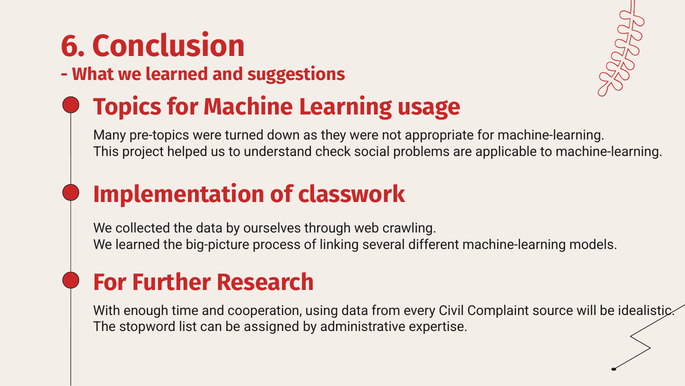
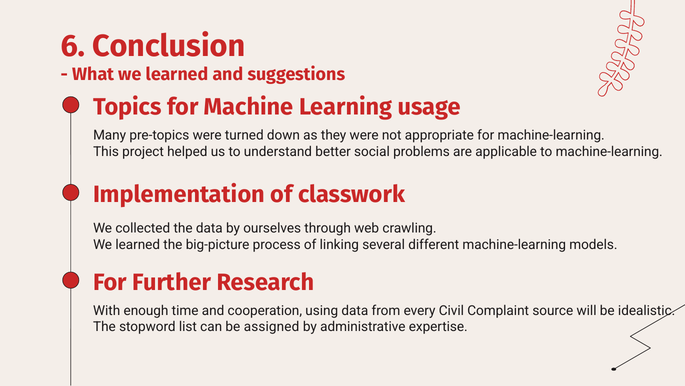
check: check -> better
